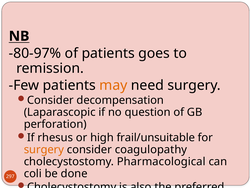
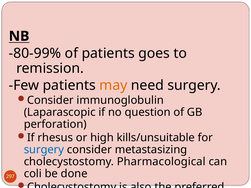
-80-97%: -80-97% -> -80-99%
decompensation: decompensation -> immunoglobulin
frail/unsuitable: frail/unsuitable -> kills/unsuitable
surgery at (44, 150) colour: orange -> blue
coagulopathy: coagulopathy -> metastasizing
